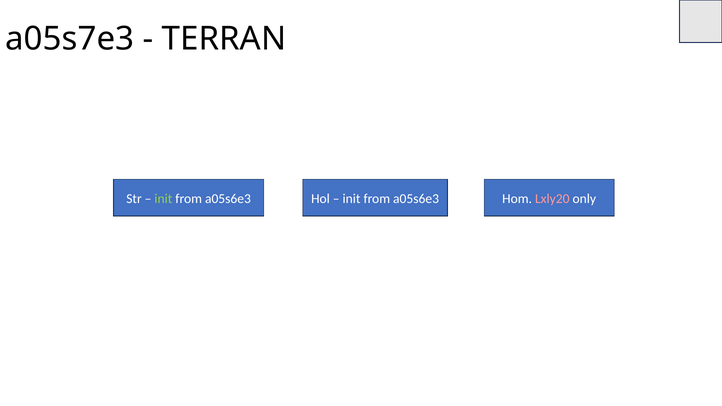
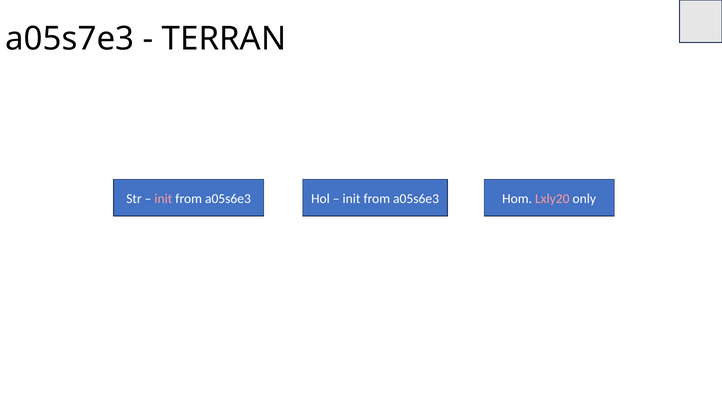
init at (163, 199) colour: light green -> pink
